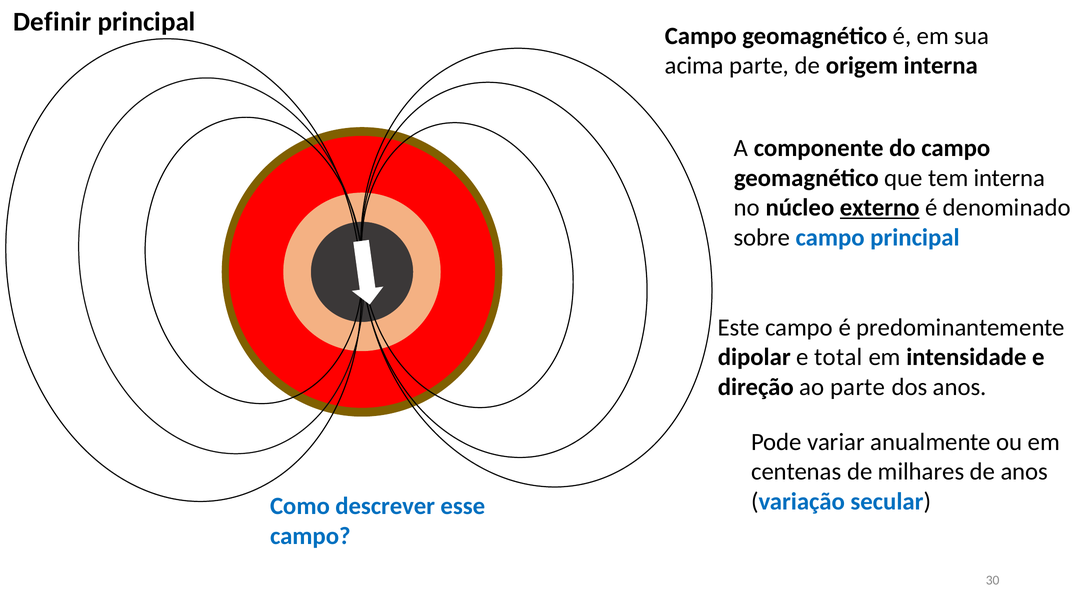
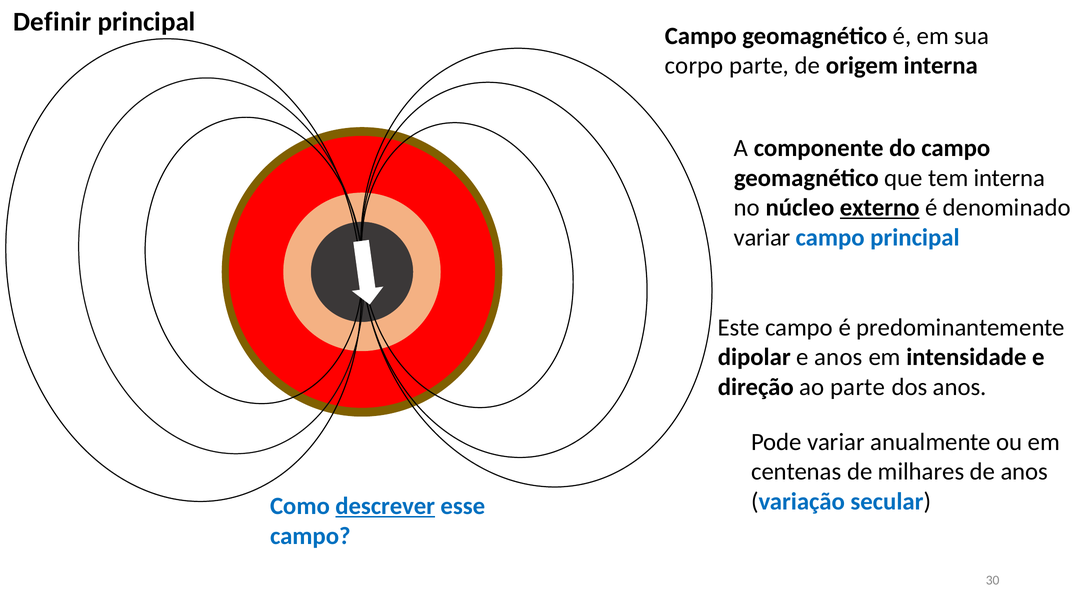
acima: acima -> corpo
sobre at (762, 238): sobre -> variar
e total: total -> anos
descrever underline: none -> present
